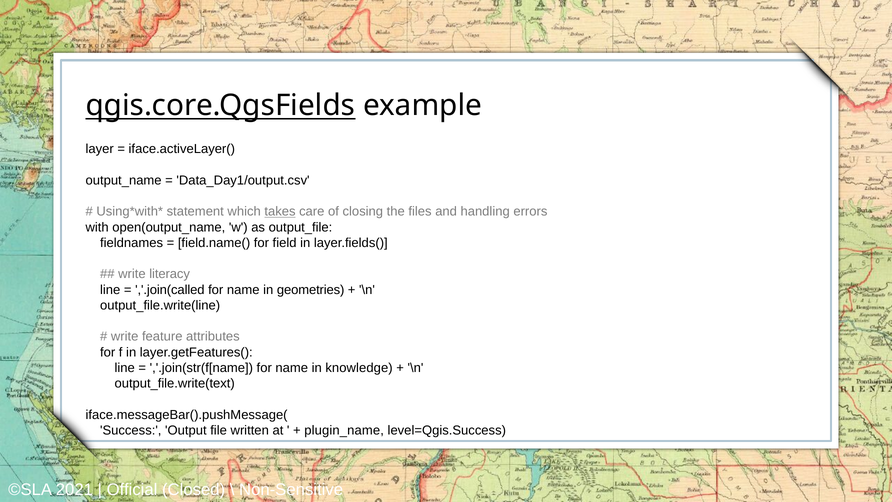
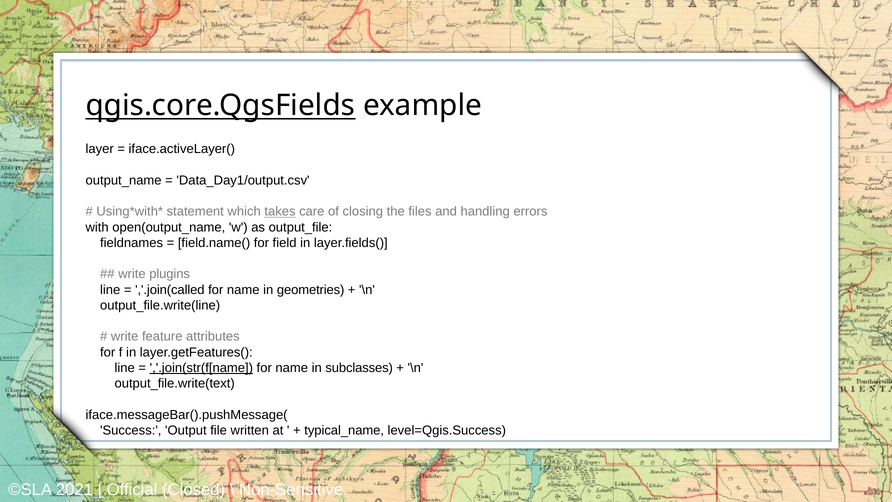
literacy: literacy -> plugins
,'.join(str(f[name underline: none -> present
knowledge: knowledge -> subclasses
plugin_name: plugin_name -> typical_name
